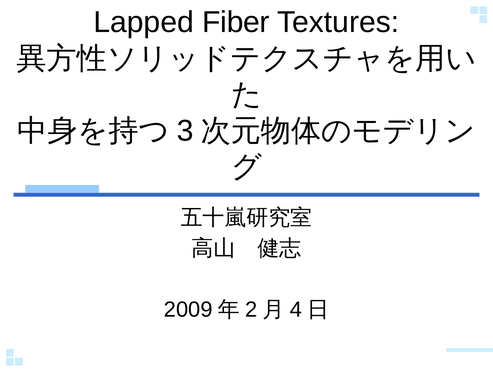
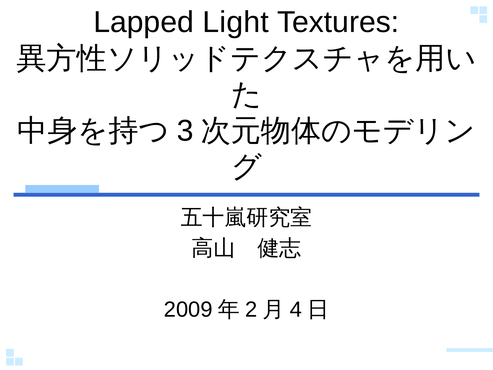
Fiber: Fiber -> Light
